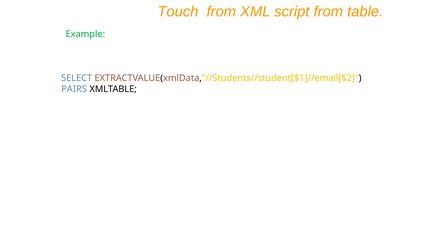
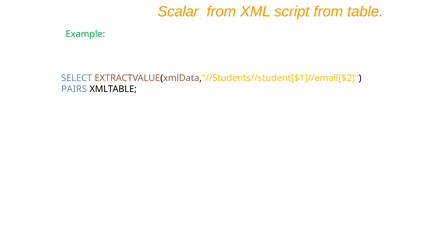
Touch: Touch -> Scalar
